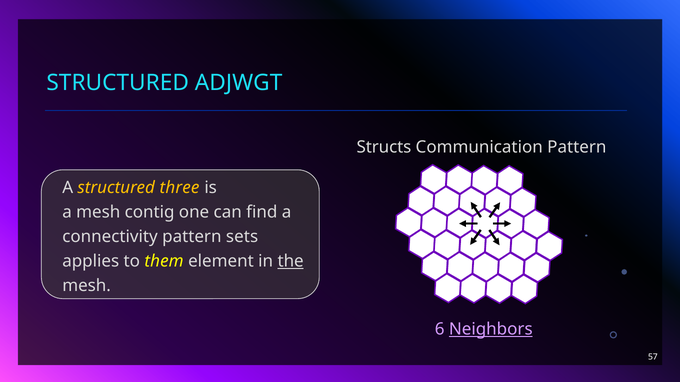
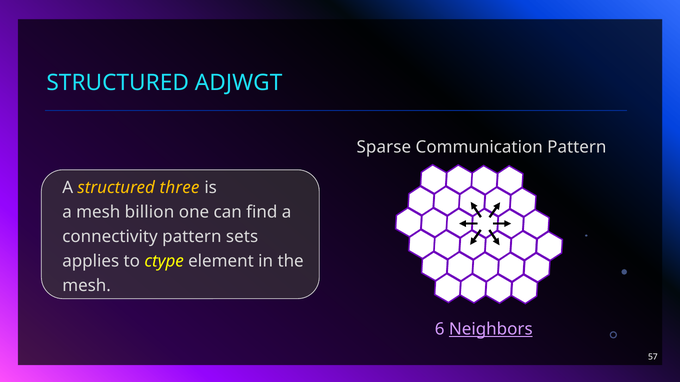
Structs: Structs -> Sparse
contig: contig -> billion
them: them -> ctype
the underline: present -> none
